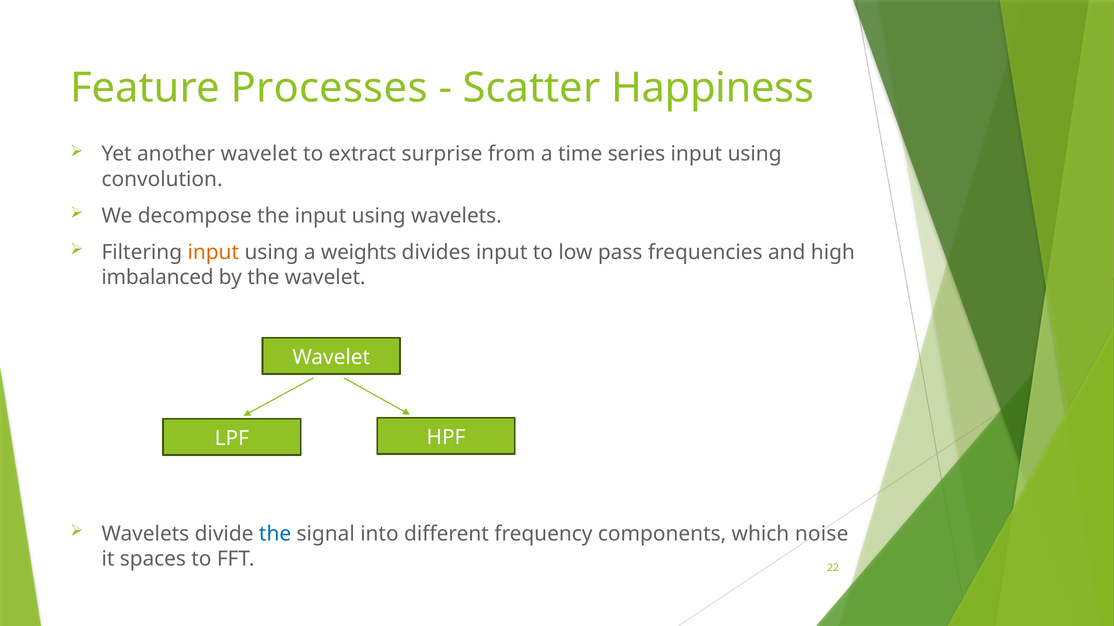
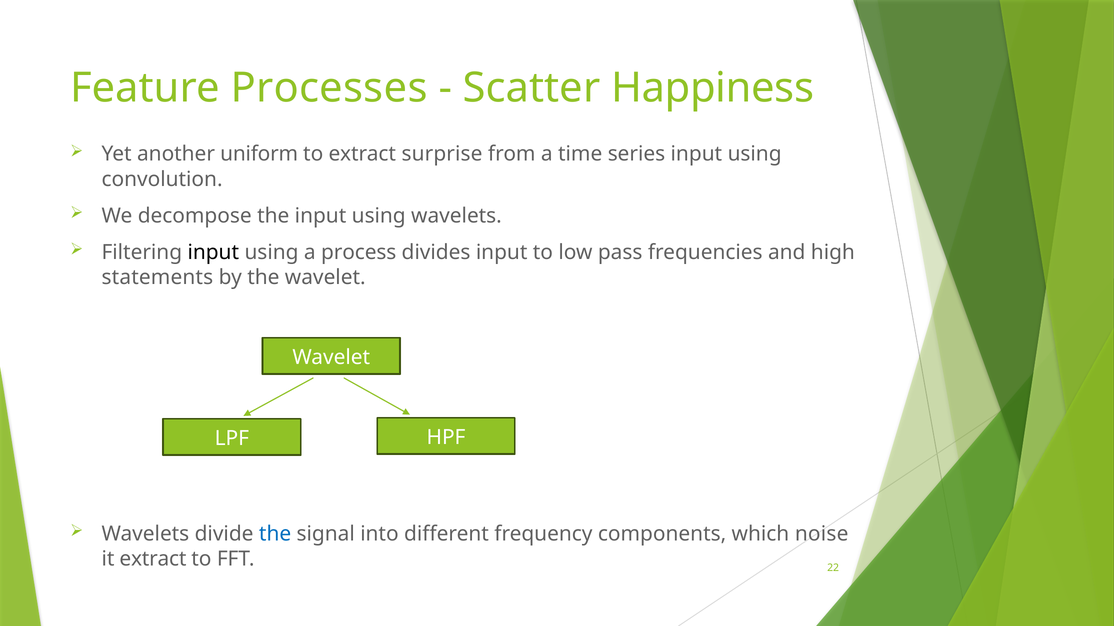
another wavelet: wavelet -> uniform
input at (213, 253) colour: orange -> black
weights: weights -> process
imbalanced: imbalanced -> statements
it spaces: spaces -> extract
